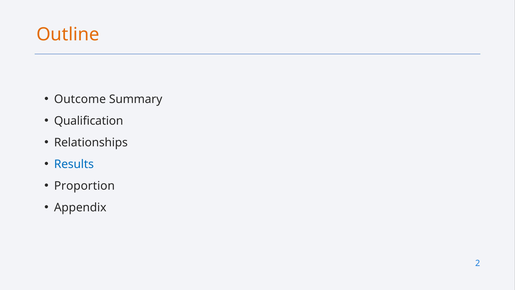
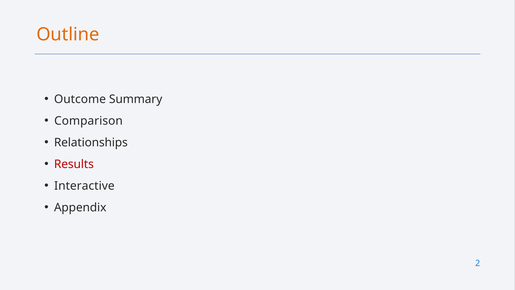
Qualification: Qualification -> Comparison
Results colour: blue -> red
Proportion: Proportion -> Interactive
